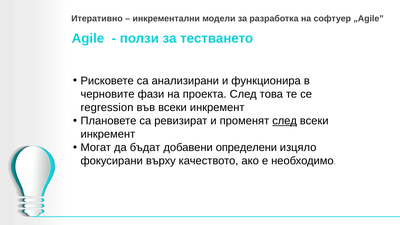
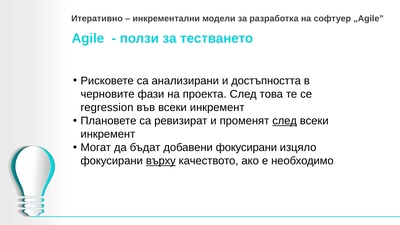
функционира: функционира -> достъпността
добавени определени: определени -> фокусирани
върху underline: none -> present
